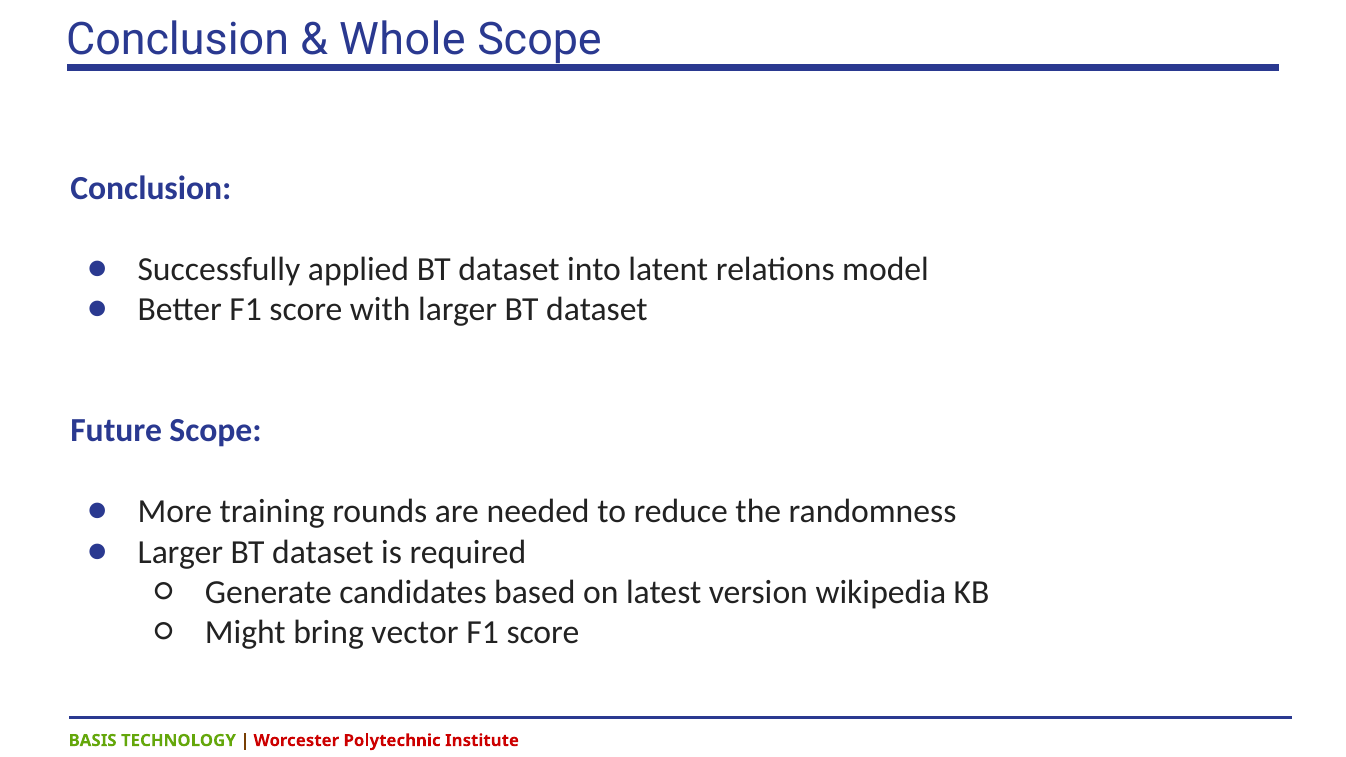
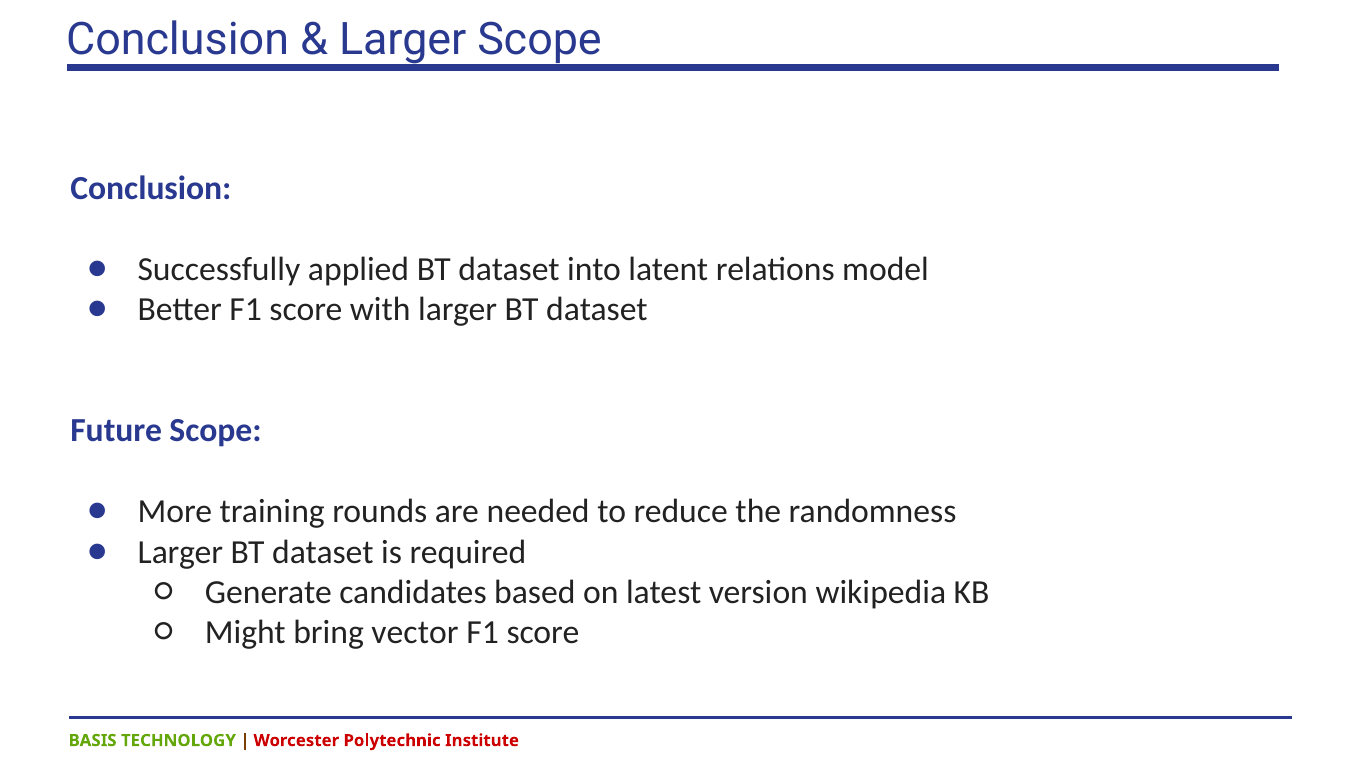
Whole at (402, 39): Whole -> Larger
